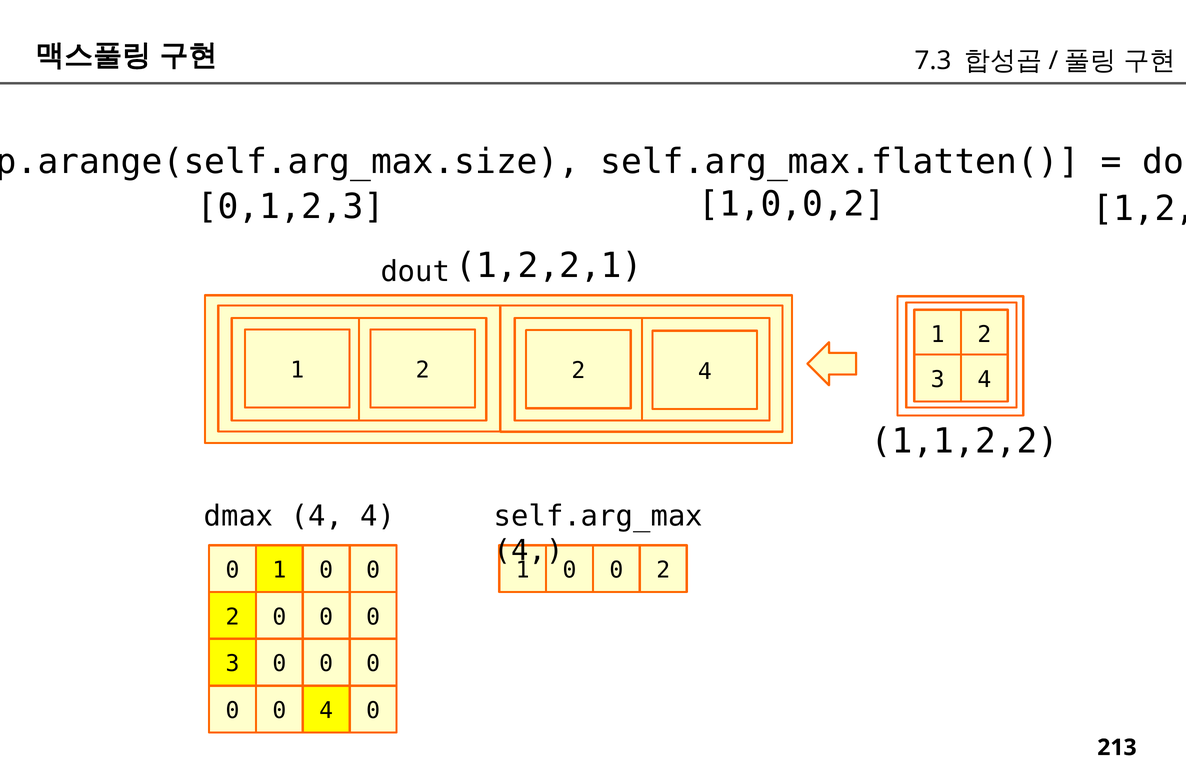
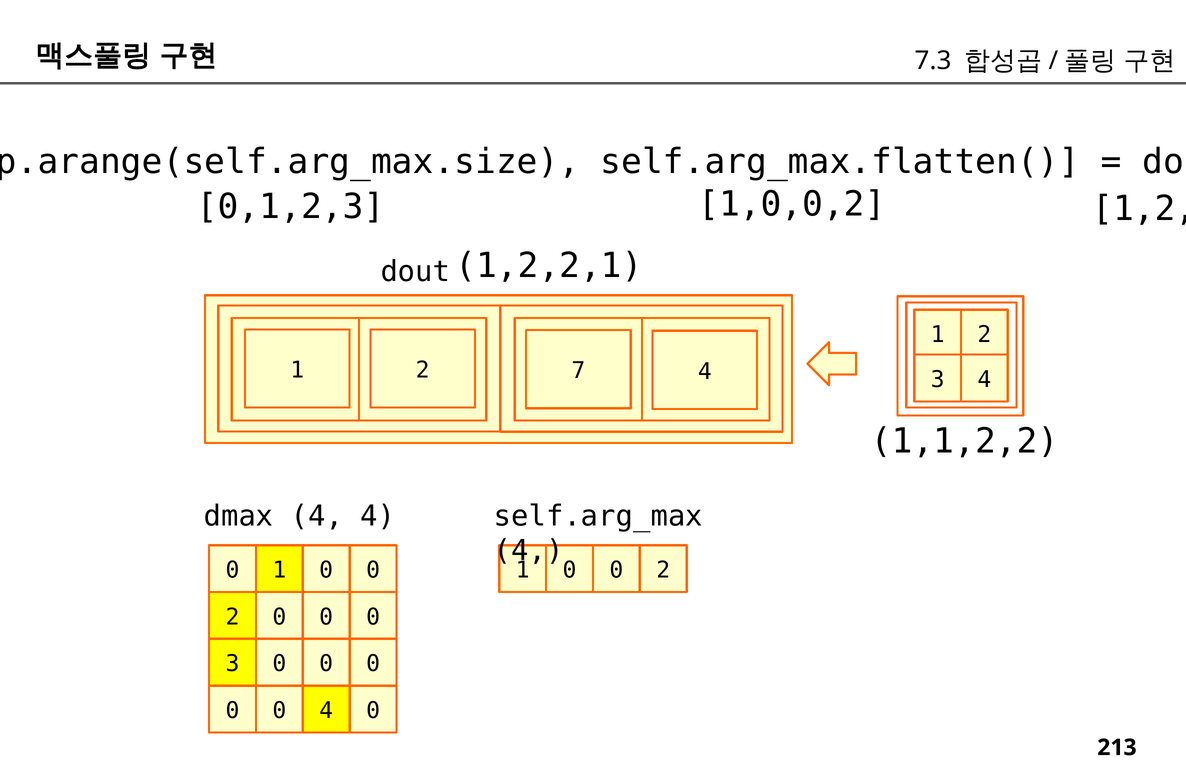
2 2: 2 -> 7
